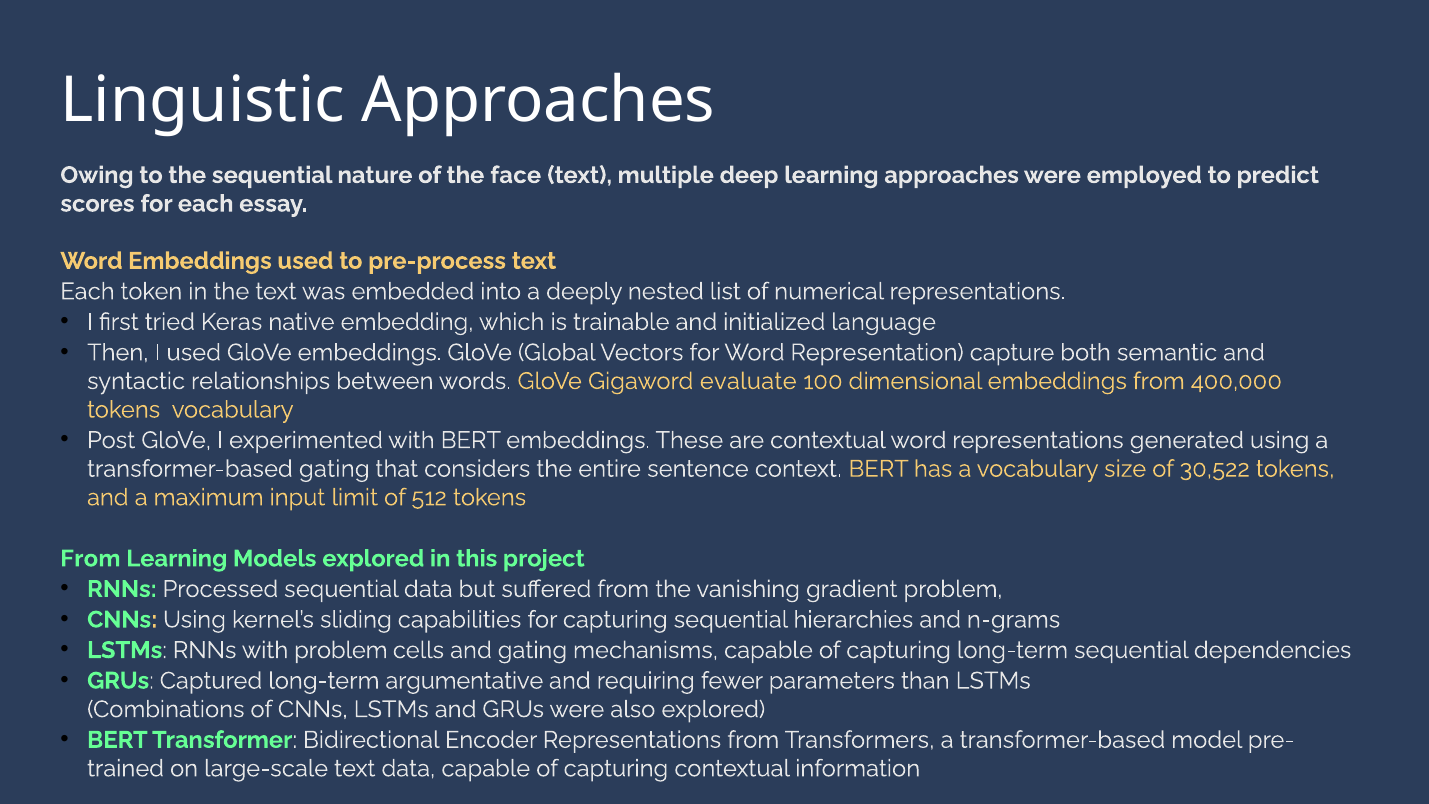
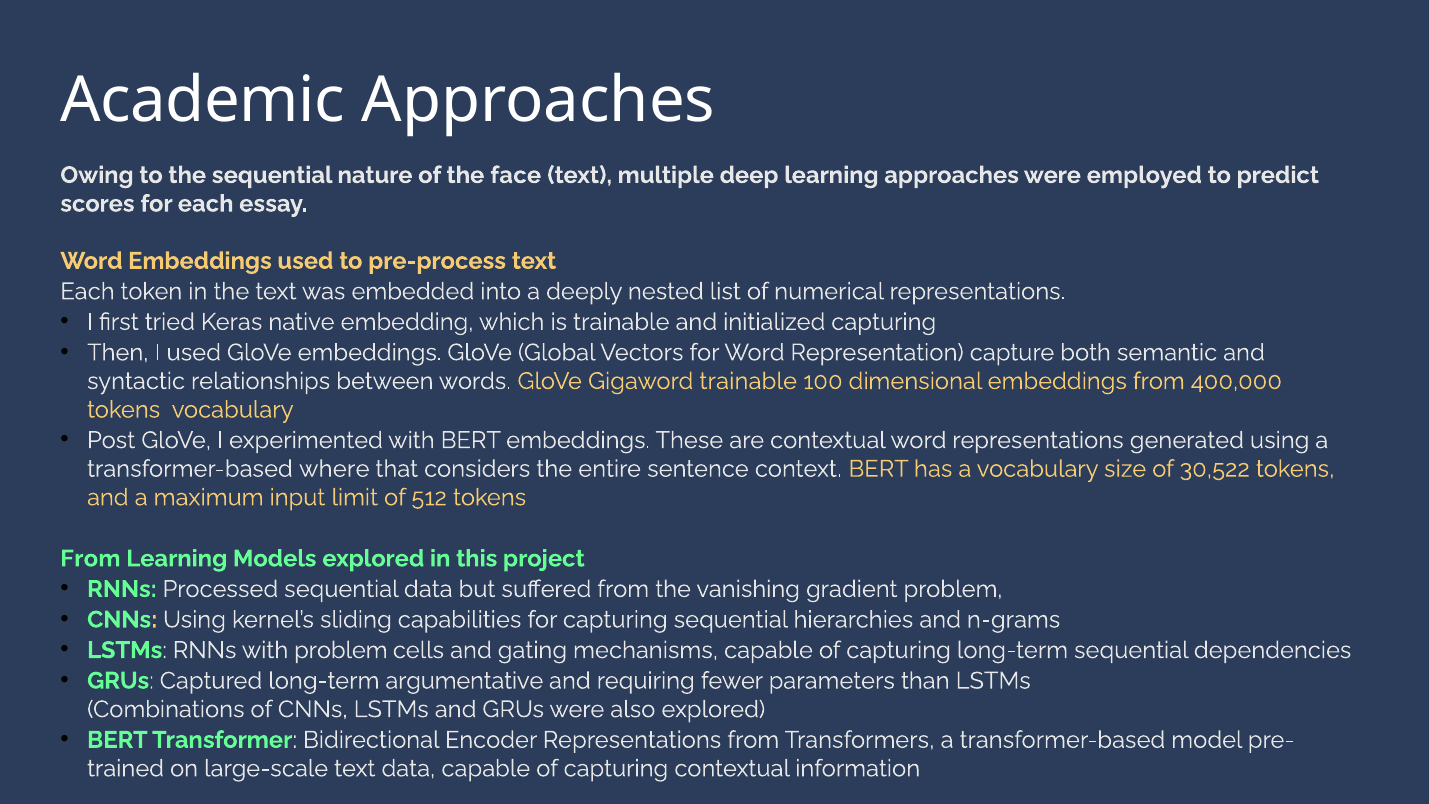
Linguistic: Linguistic -> Academic
initialized language: language -> capturing
Gigaword evaluate: evaluate -> trainable
transformer-based gating: gating -> where
